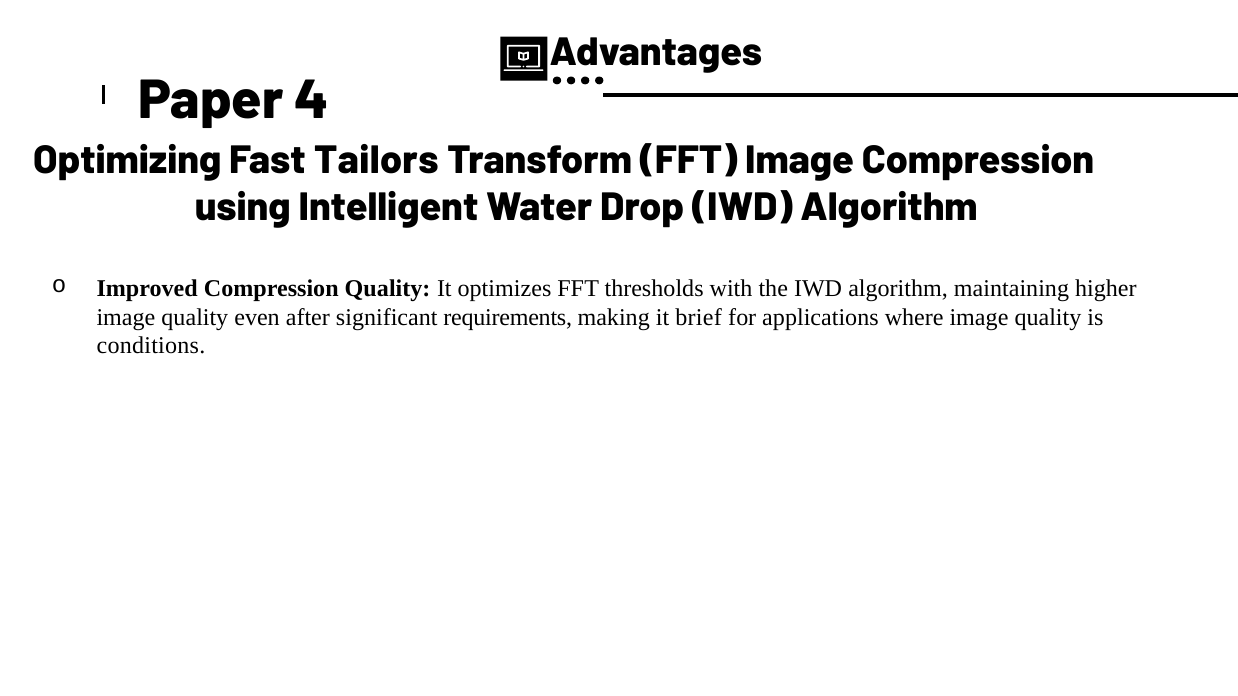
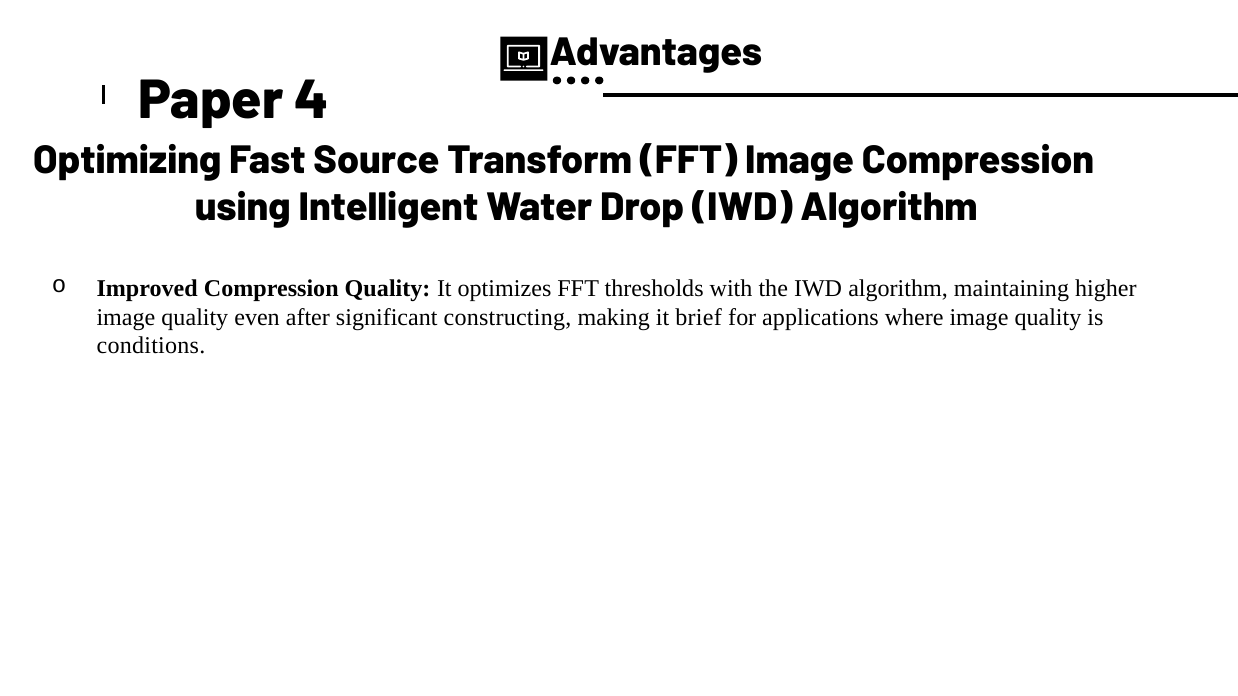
Tailors: Tailors -> Source
requirements: requirements -> constructing
